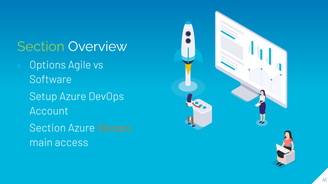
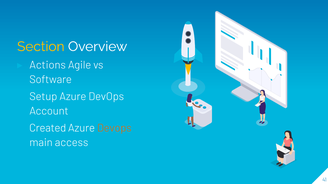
Section at (41, 47) colour: light green -> yellow
Options: Options -> Actions
Section at (48, 128): Section -> Created
